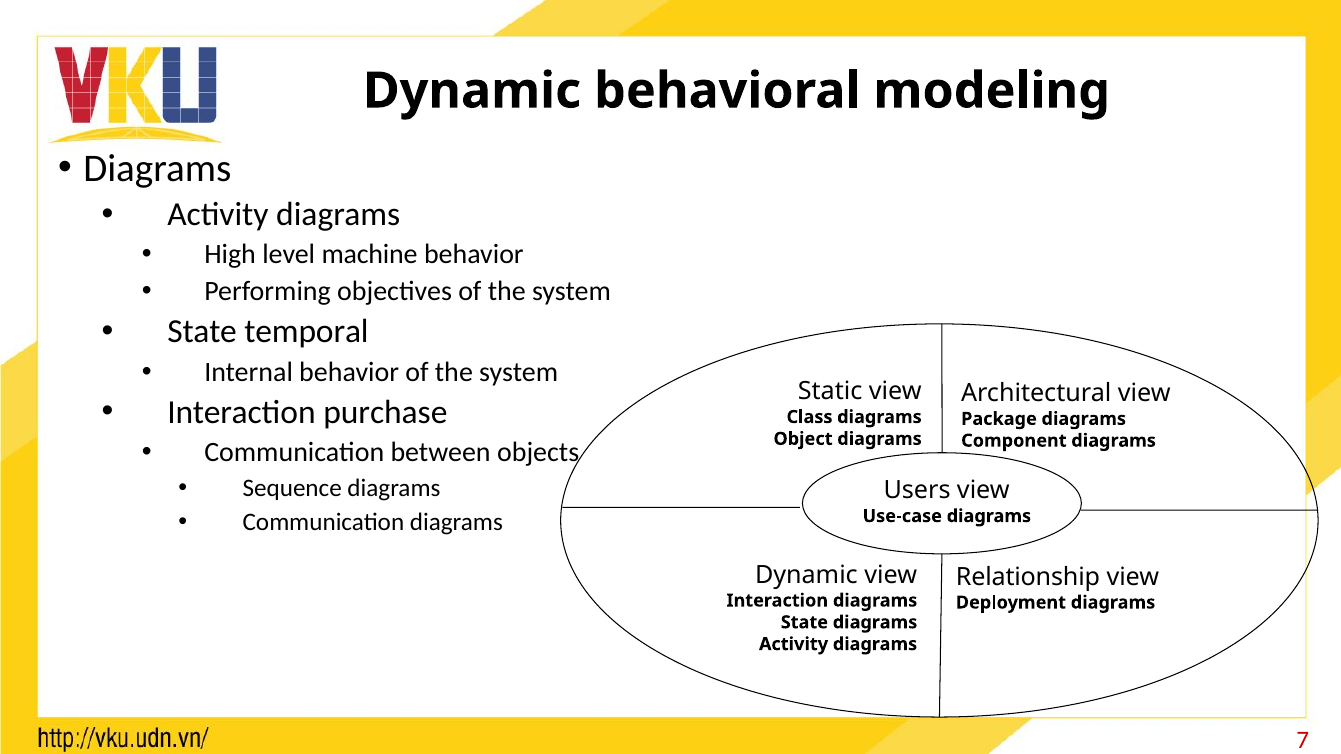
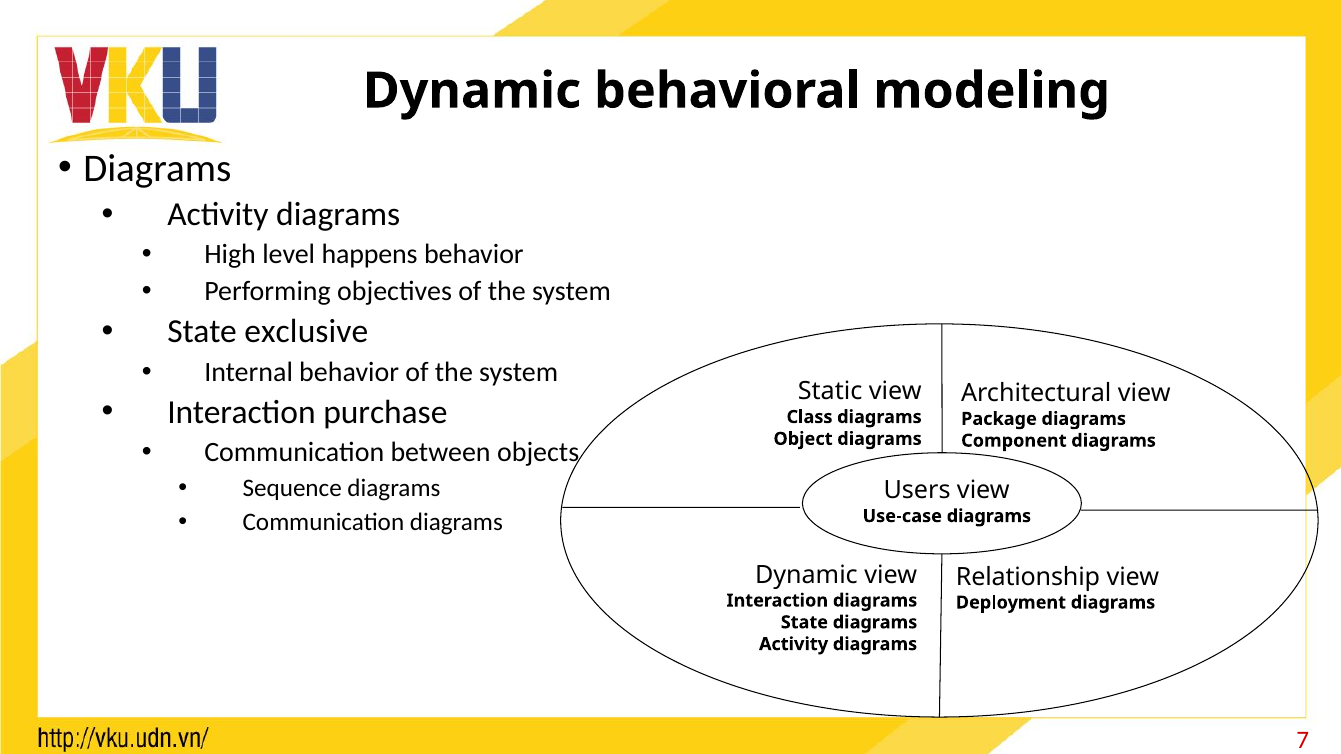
machine: machine -> happens
temporal: temporal -> exclusive
